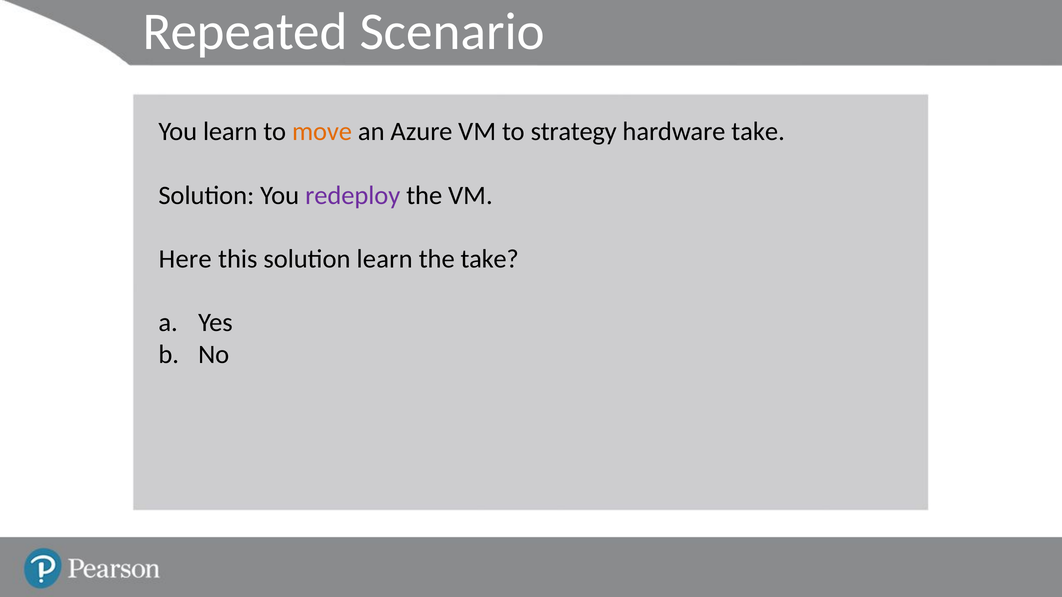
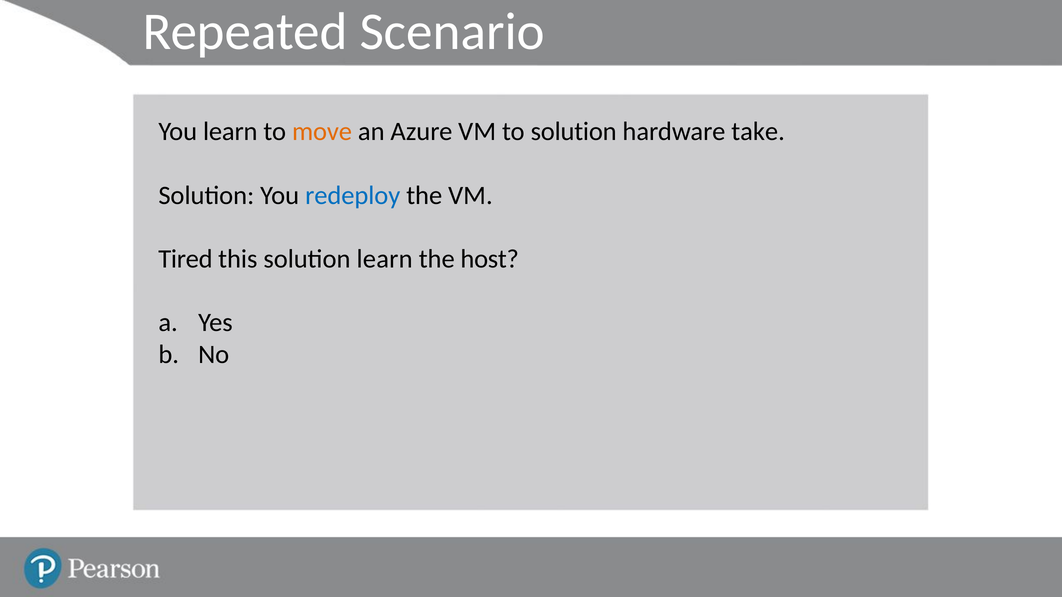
to strategy: strategy -> solution
redeploy colour: purple -> blue
Here: Here -> Tired
the take: take -> host
